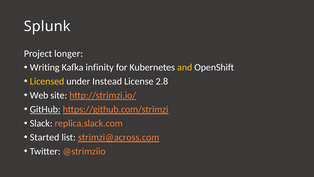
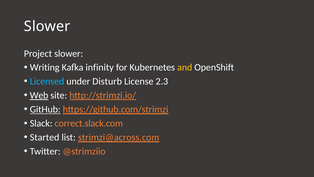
Splunk at (47, 26): Splunk -> Slower
Project longer: longer -> slower
Licensed colour: yellow -> light blue
Instead: Instead -> Disturb
2.8: 2.8 -> 2.3
Web underline: none -> present
replica.slack.com: replica.slack.com -> correct.slack.com
